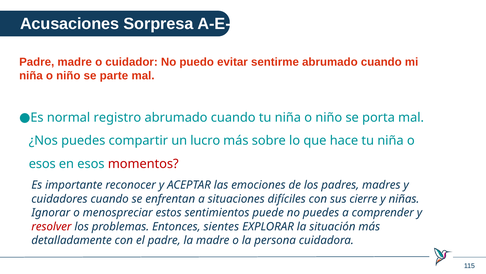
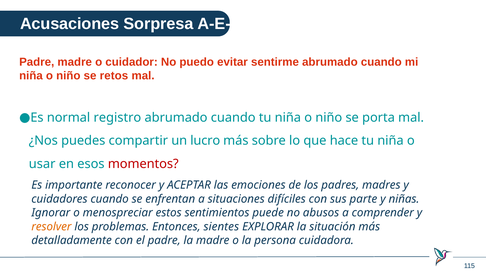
parte: parte -> retos
esos at (42, 163): esos -> usar
cierre: cierre -> parte
no puedes: puedes -> abusos
resolver colour: red -> orange
